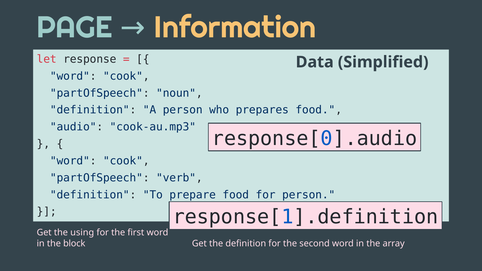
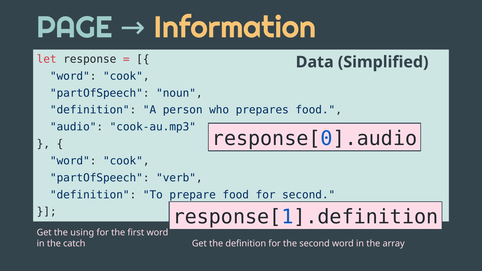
for person: person -> second
block: block -> catch
